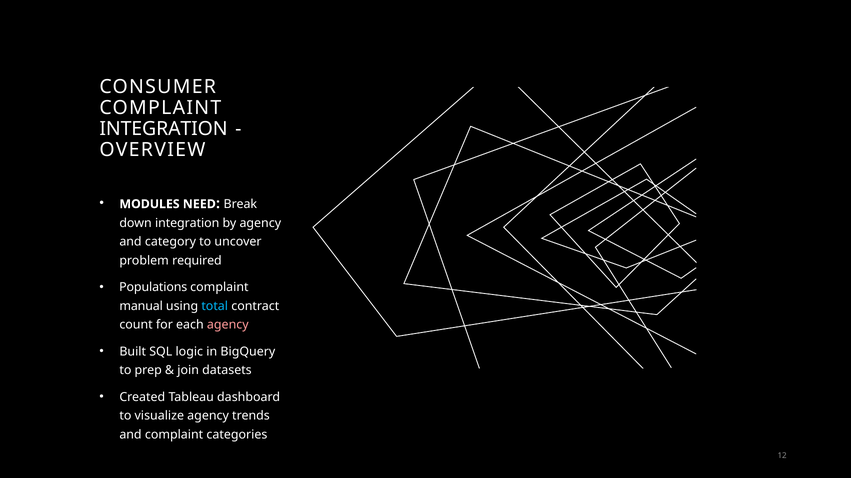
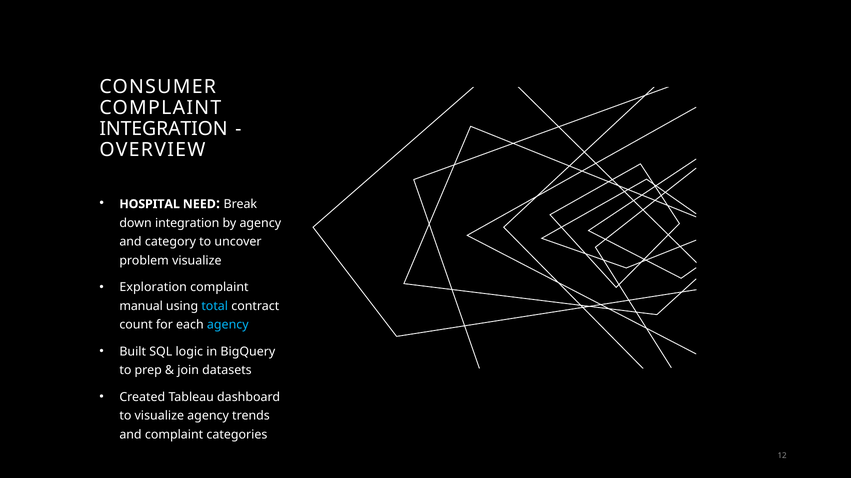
MODULES: MODULES -> HOSPITAL
problem required: required -> visualize
Populations: Populations -> Exploration
agency at (228, 325) colour: pink -> light blue
